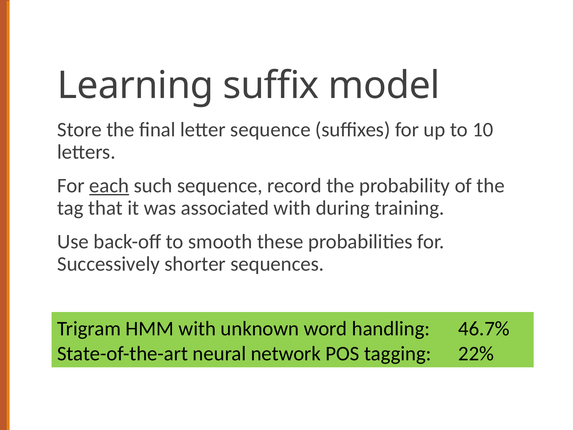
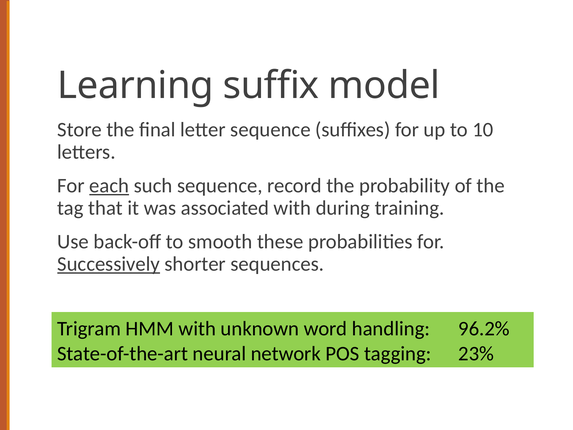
Successively underline: none -> present
46.7%: 46.7% -> 96.2%
22%: 22% -> 23%
